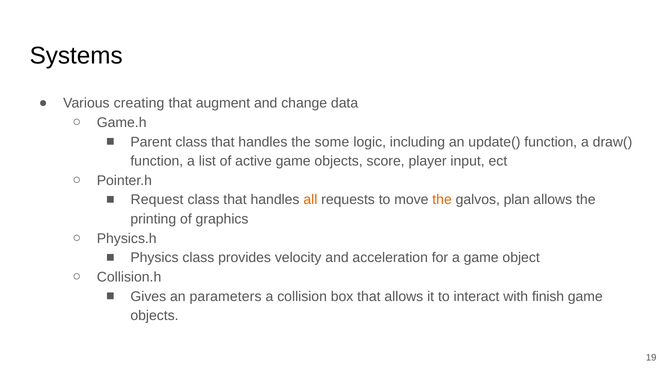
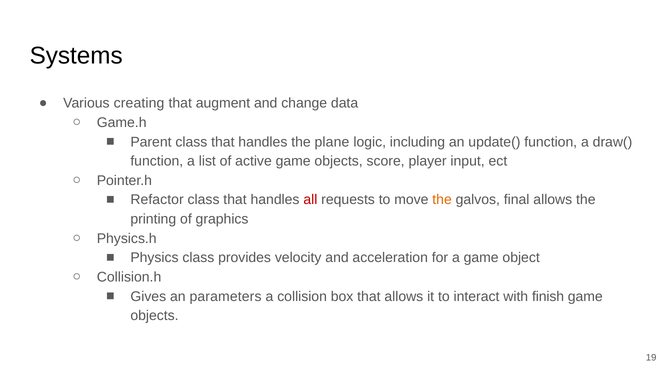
some: some -> plane
Request: Request -> Refactor
all colour: orange -> red
plan: plan -> final
